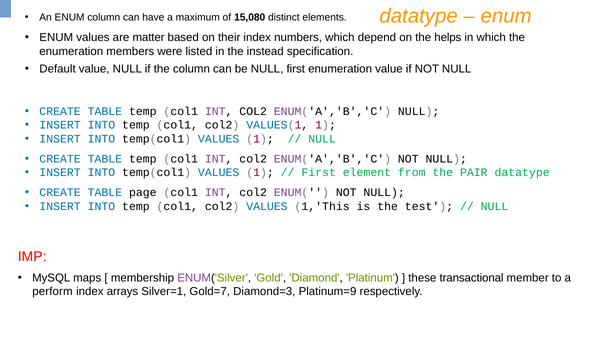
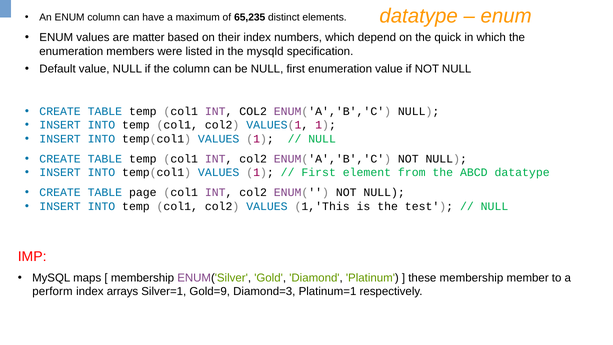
15,080: 15,080 -> 65,235
helps: helps -> quick
instead: instead -> mysqld
PAIR: PAIR -> ABCD
these transactional: transactional -> membership
Gold=7: Gold=7 -> Gold=9
Platinum=9: Platinum=9 -> Platinum=1
